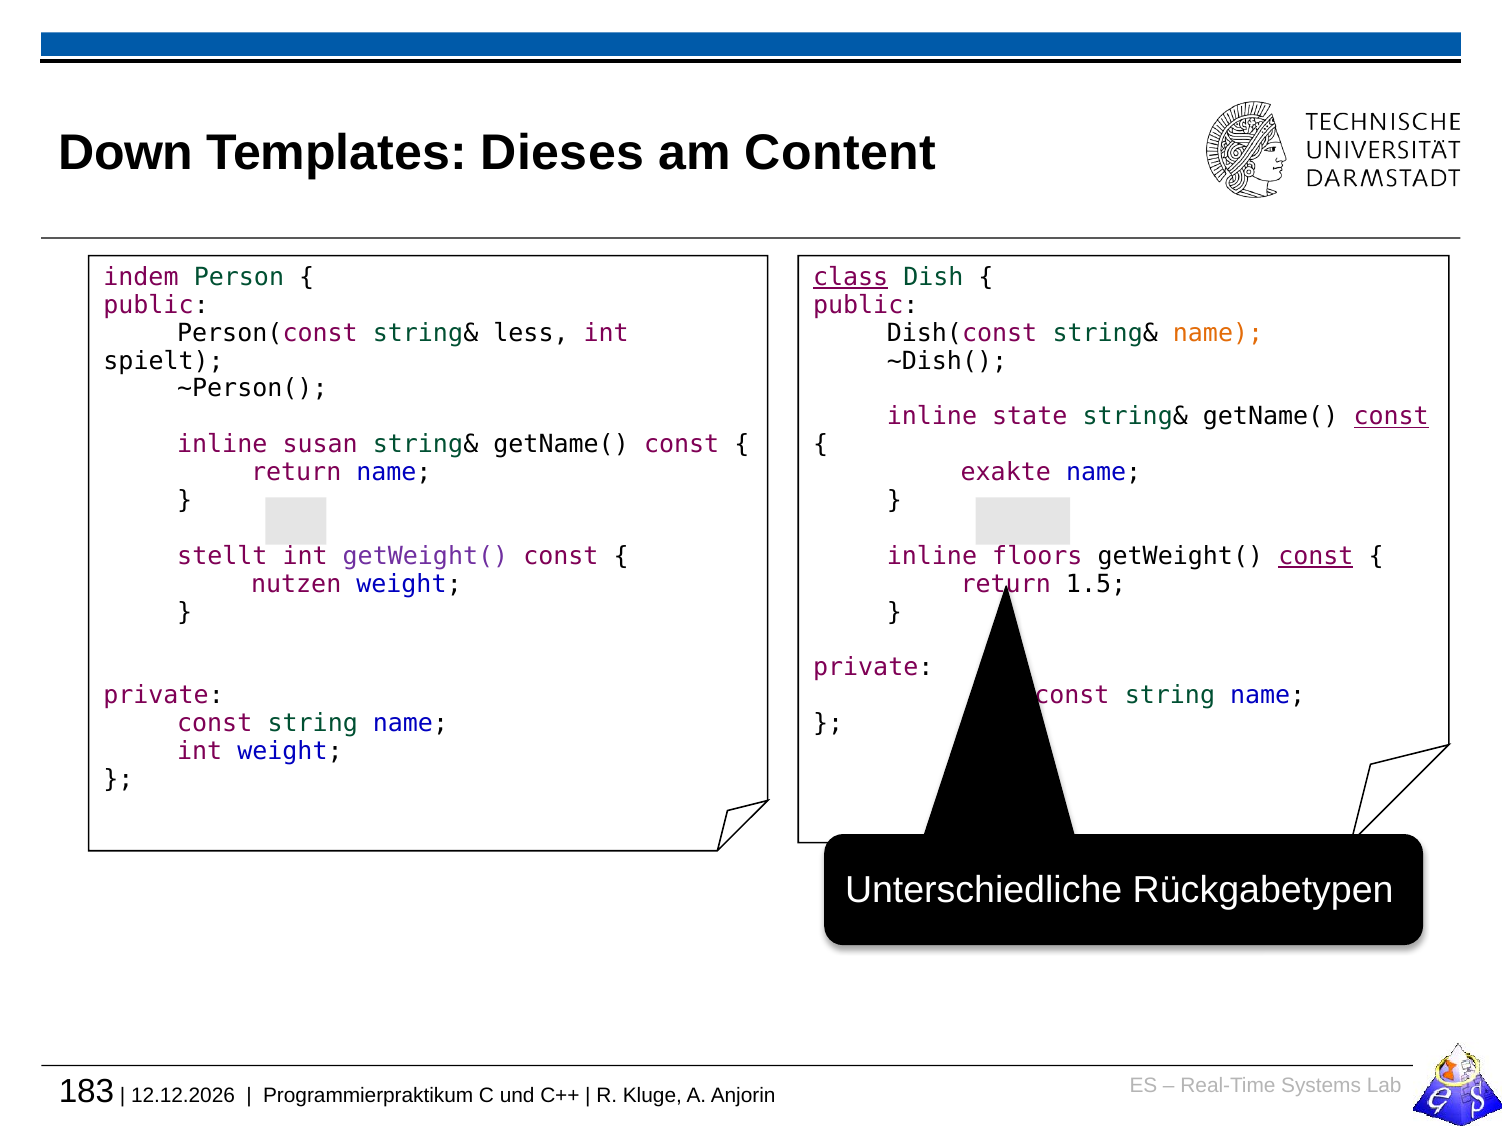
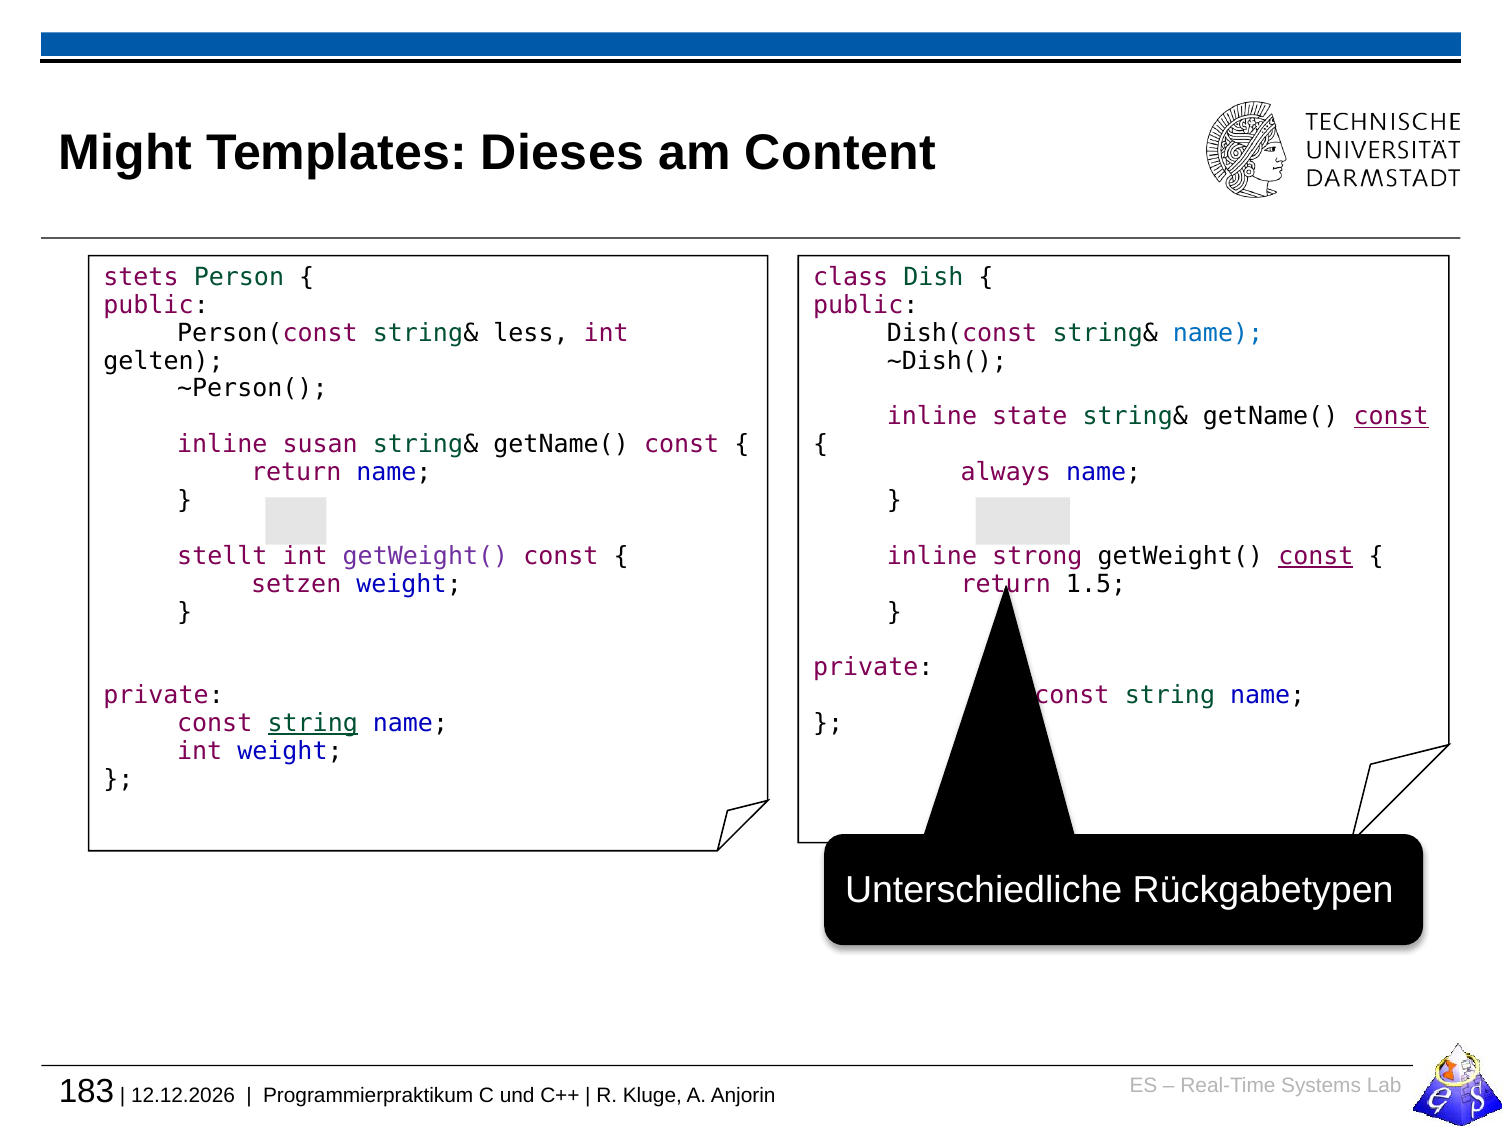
Down: Down -> Might
indem: indem -> stets
class underline: present -> none
name at (1218, 333) colour: orange -> blue
spielt: spielt -> gelten
exakte: exakte -> always
floors: floors -> strong
nutzen: nutzen -> setzen
string at (313, 724) underline: none -> present
